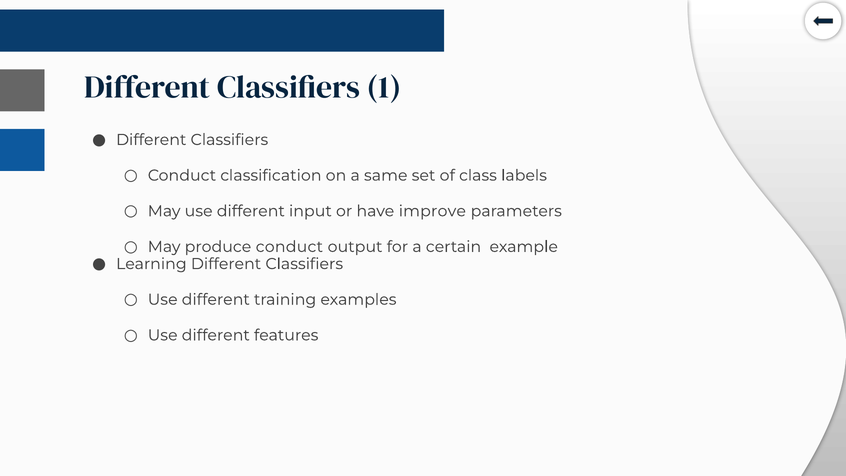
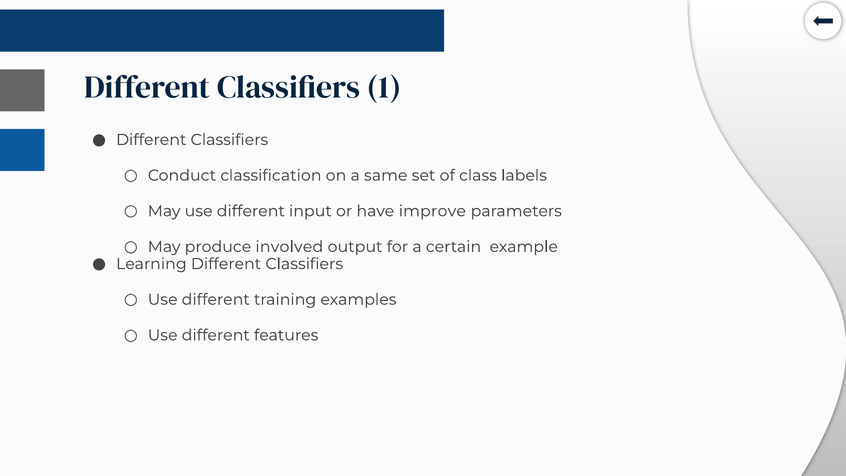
produce conduct: conduct -> involved
